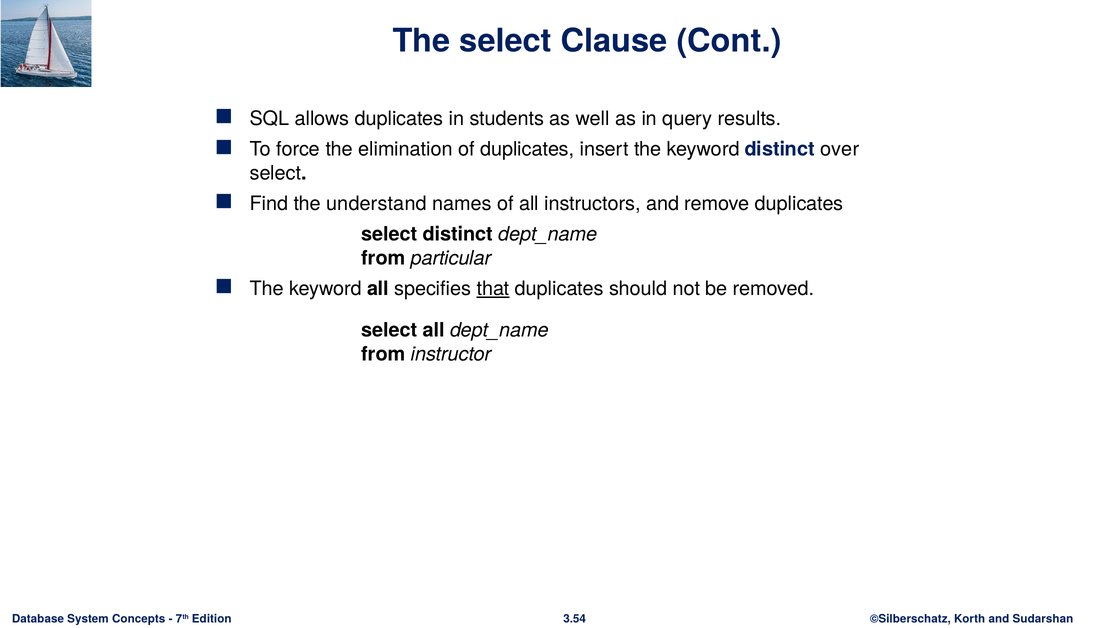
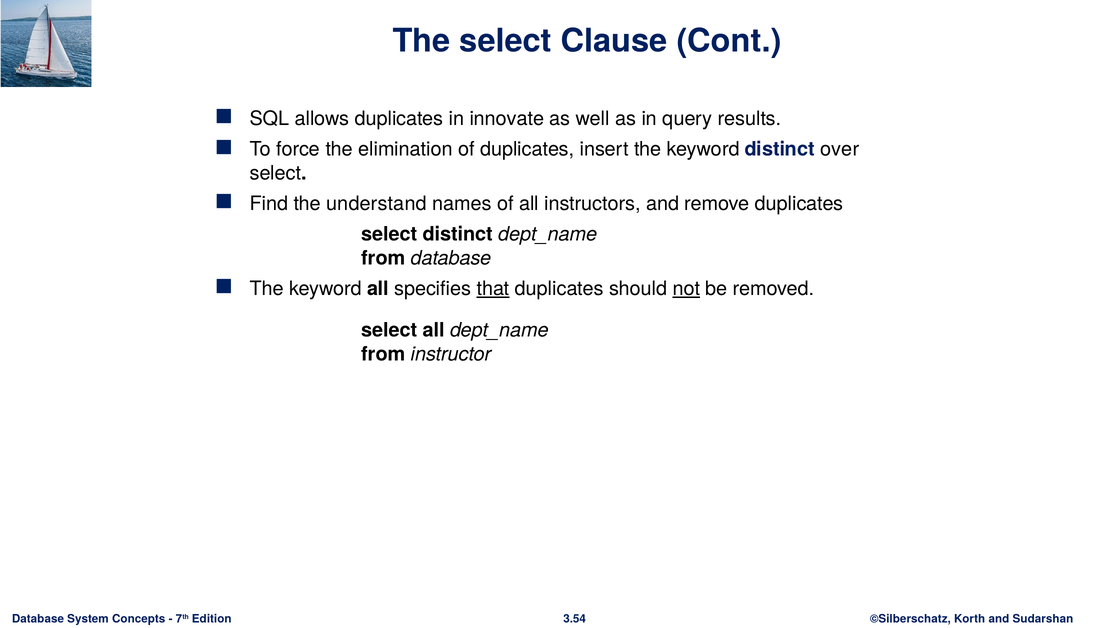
students: students -> innovate
from particular: particular -> database
not underline: none -> present
